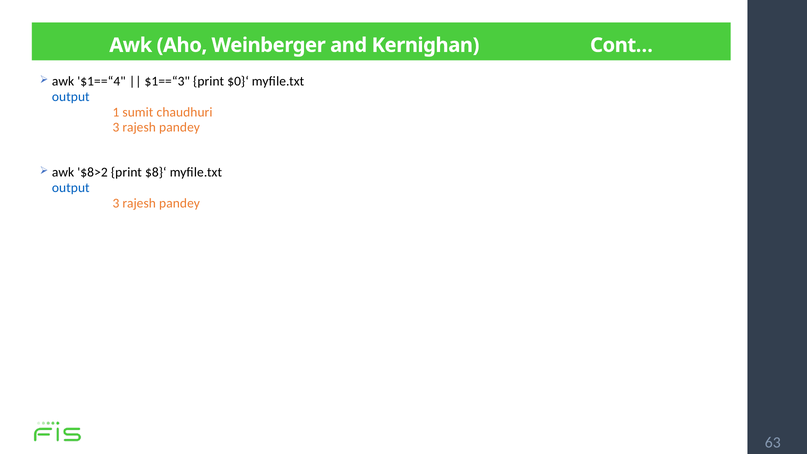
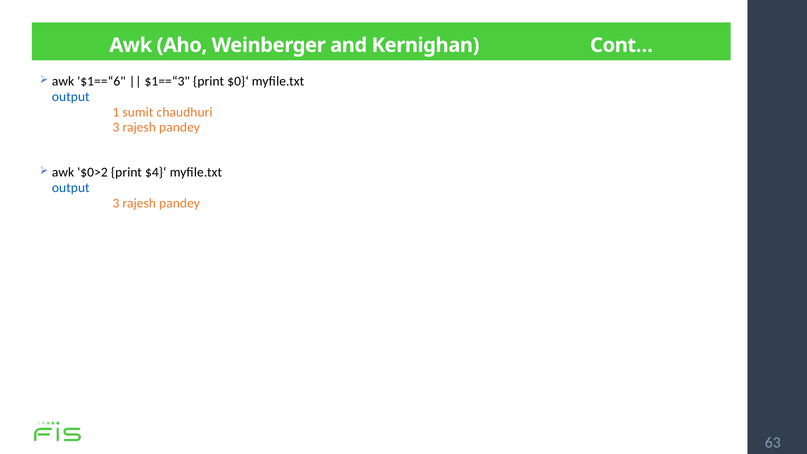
$1==“4: $1==“4 -> $1==“6
$8>2: $8>2 -> $0>2
$8}‘: $8}‘ -> $4}‘
